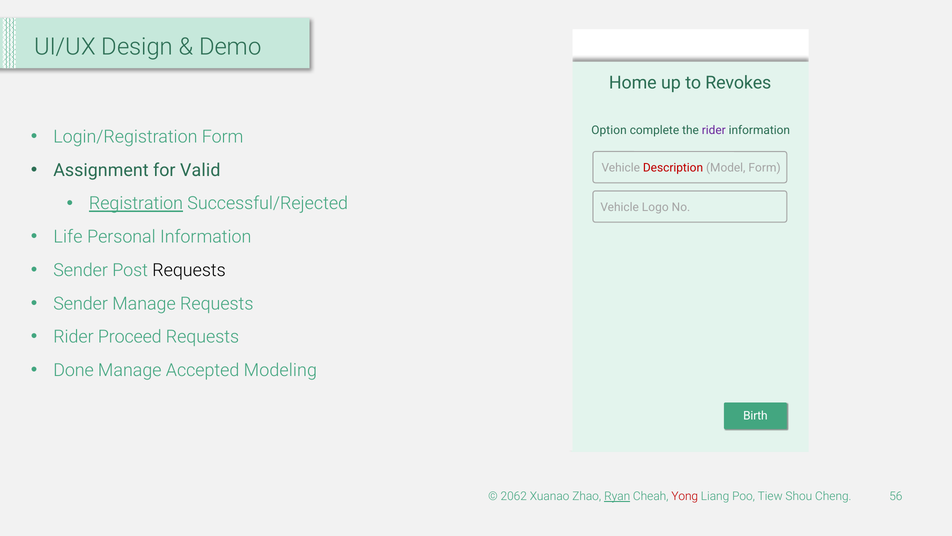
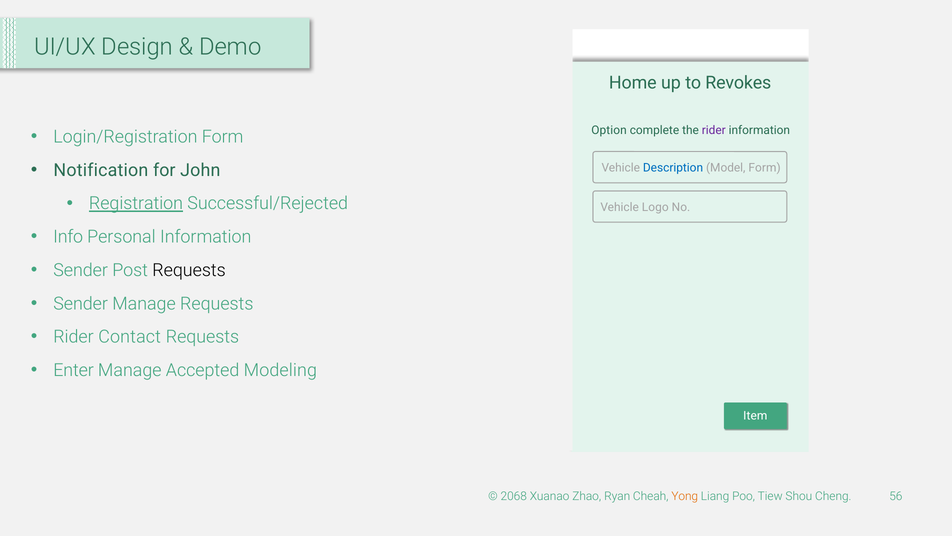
Assignment: Assignment -> Notification
for Valid: Valid -> John
Description colour: red -> blue
Life: Life -> Info
Proceed: Proceed -> Contact
Done: Done -> Enter
Birth: Birth -> Item
2062: 2062 -> 2068
Ryan underline: present -> none
Yong colour: red -> orange
